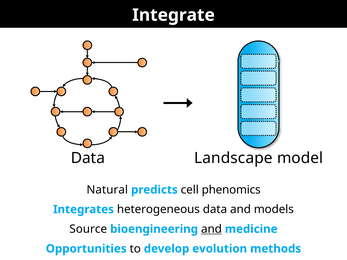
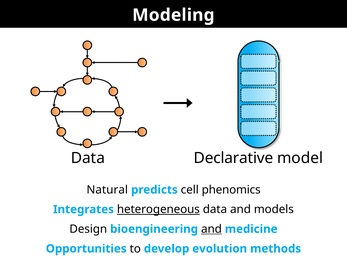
Integrate: Integrate -> Modeling
Landscape: Landscape -> Declarative
heterogeneous underline: none -> present
Source: Source -> Design
